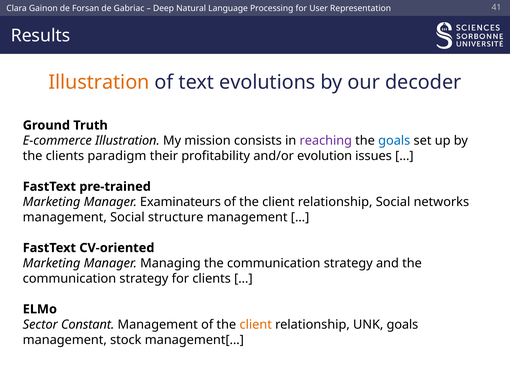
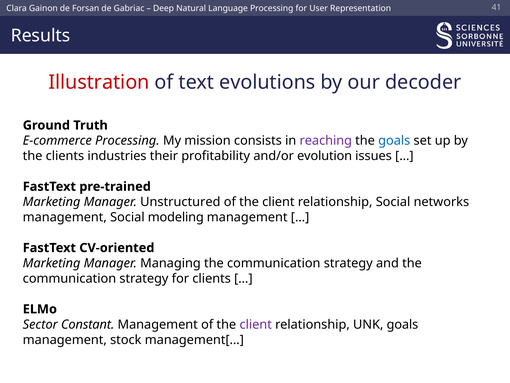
Illustration at (99, 82) colour: orange -> red
E-commerce Illustration: Illustration -> Processing
paradigm: paradigm -> industries
Examinateurs: Examinateurs -> Unstructured
structure: structure -> modeling
client at (256, 324) colour: orange -> purple
